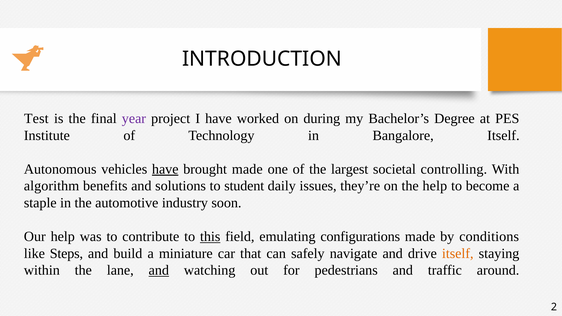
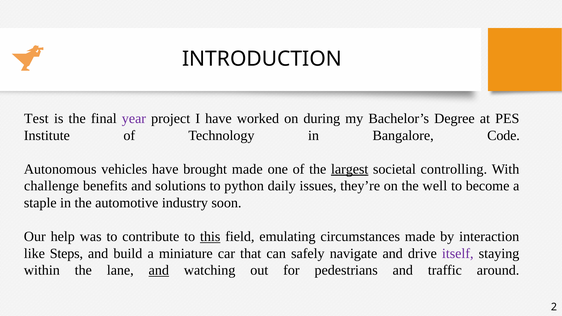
Bangalore Itself: Itself -> Code
have at (165, 169) underline: present -> none
largest underline: none -> present
algorithm: algorithm -> challenge
student: student -> python
the help: help -> well
configurations: configurations -> circumstances
conditions: conditions -> interaction
itself at (458, 254) colour: orange -> purple
